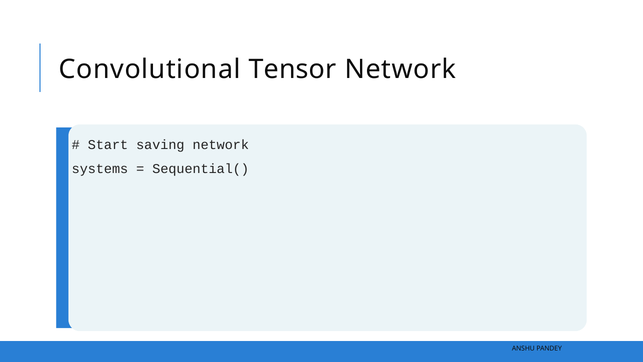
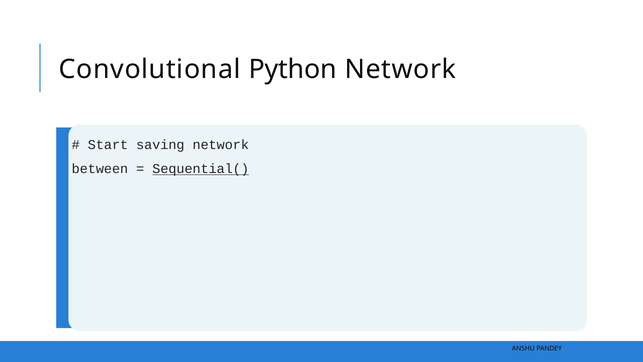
Tensor: Tensor -> Python
systems: systems -> between
Sequential( underline: none -> present
